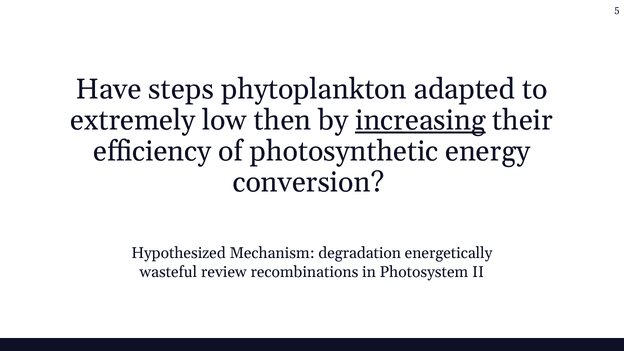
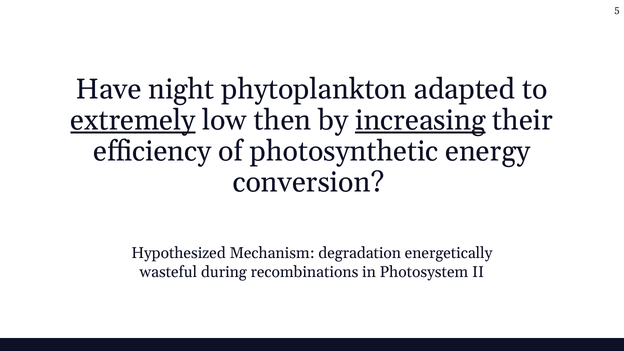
steps: steps -> night
extremely underline: none -> present
review: review -> during
